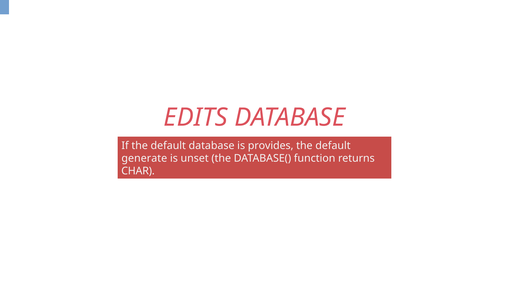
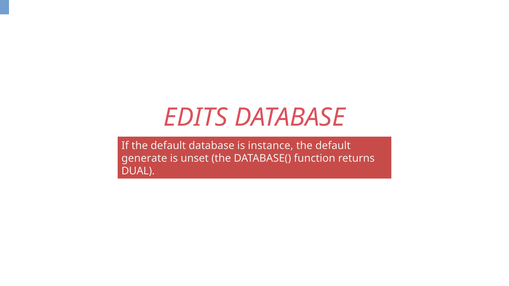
provides: provides -> instance
CHAR: CHAR -> DUAL
